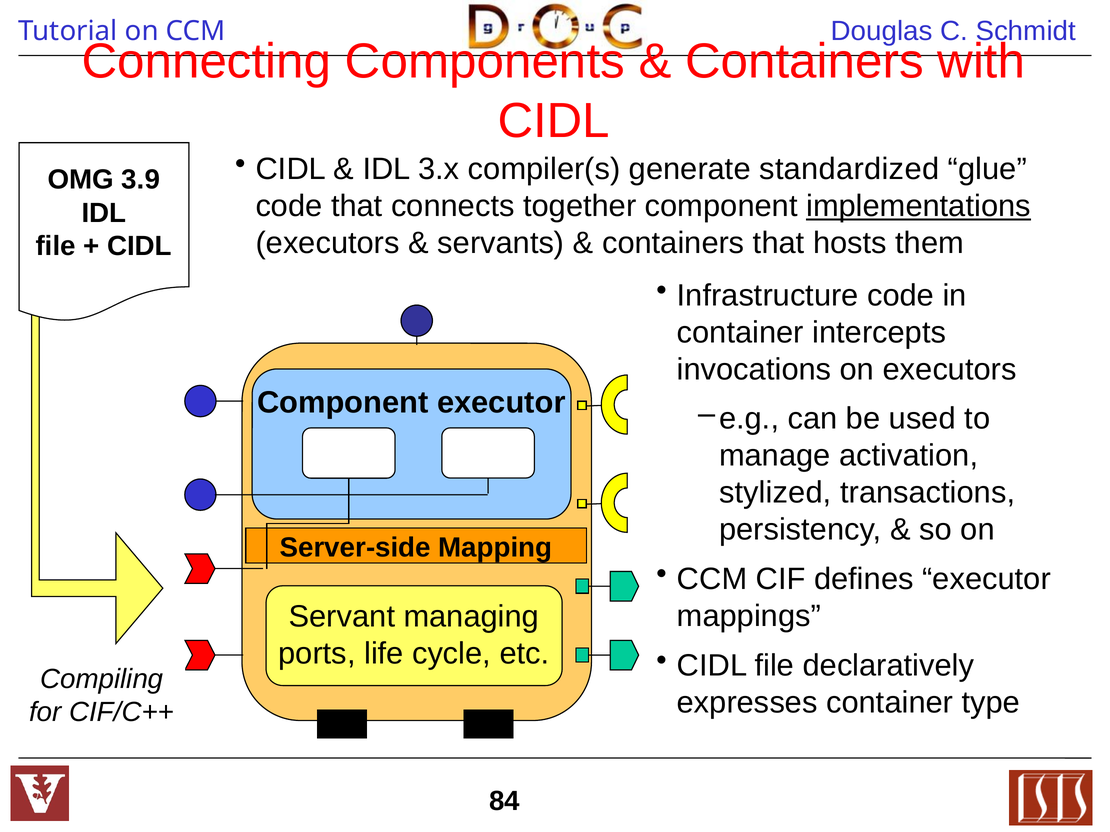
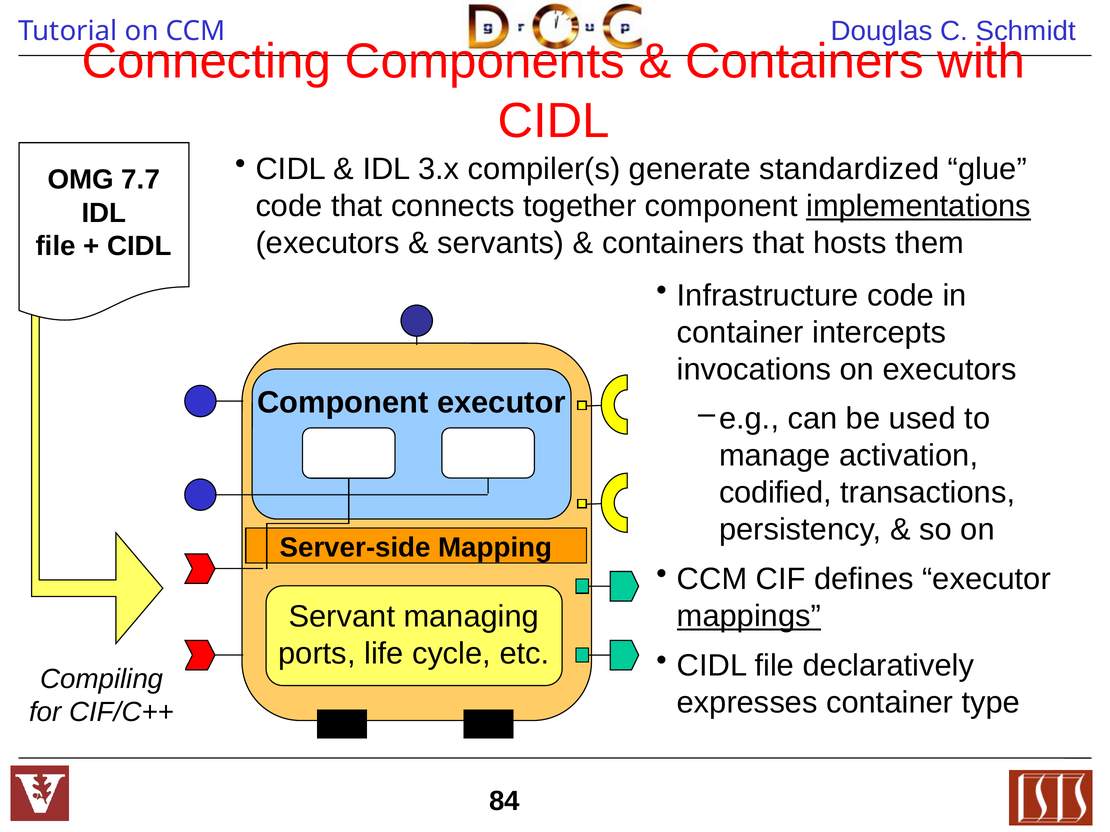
3.9: 3.9 -> 7.7
stylized: stylized -> codified
mappings underline: none -> present
